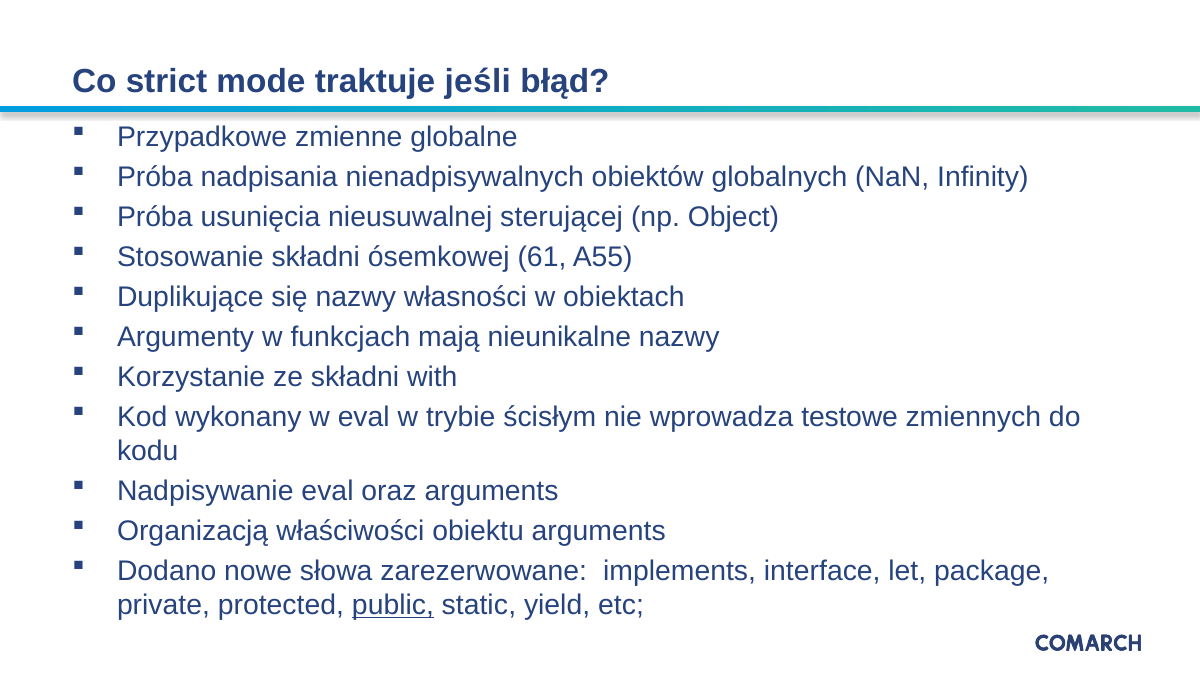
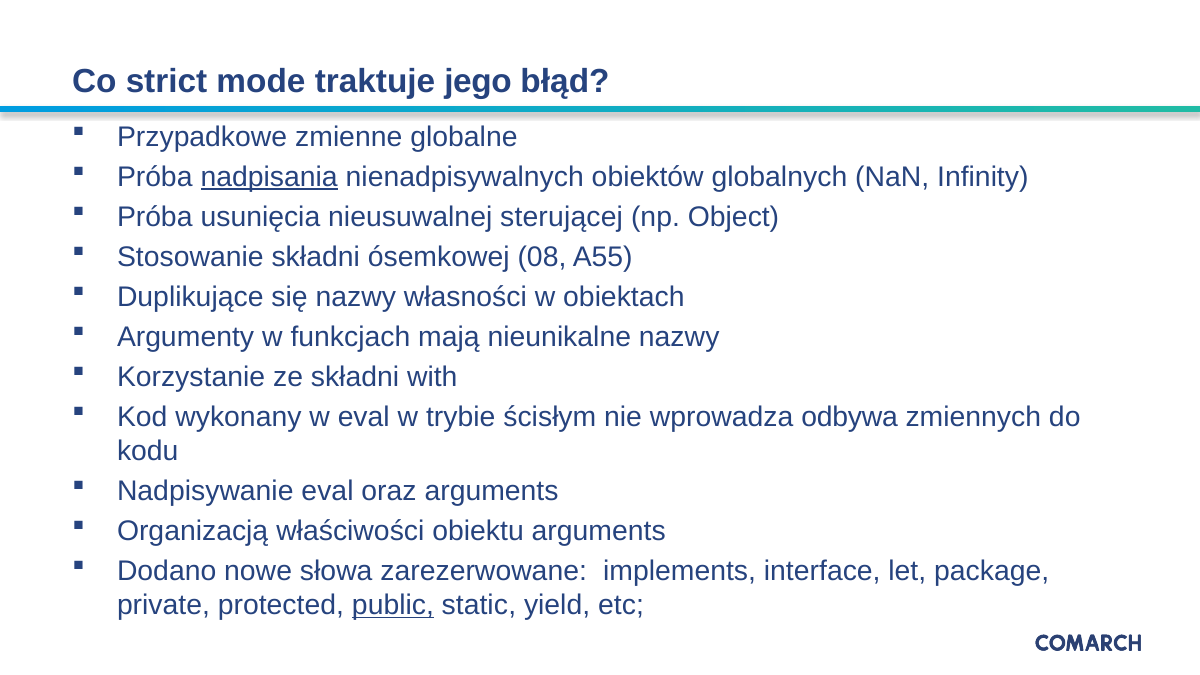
jeśli: jeśli -> jego
nadpisania underline: none -> present
61: 61 -> 08
testowe: testowe -> odbywa
